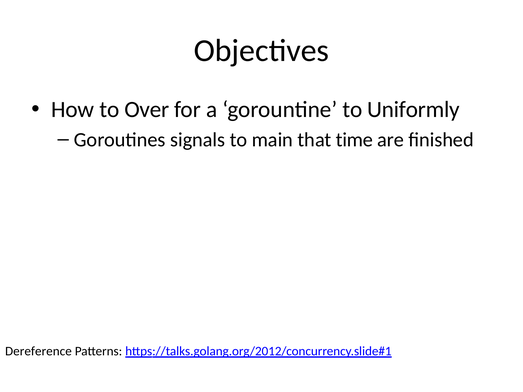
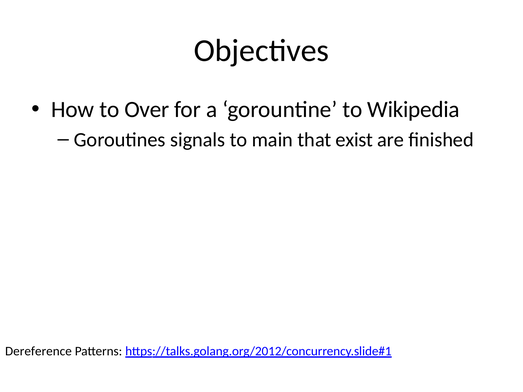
Uniformly: Uniformly -> Wikipedia
time: time -> exist
